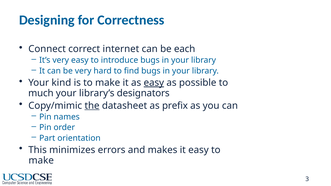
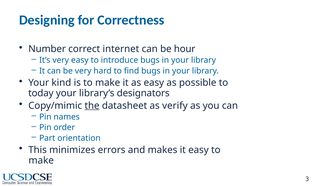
Connect: Connect -> Number
each: each -> hour
easy at (154, 83) underline: present -> none
much: much -> today
prefix: prefix -> verify
